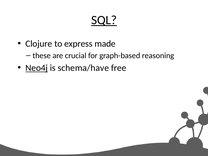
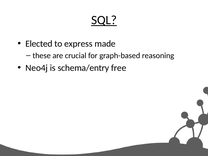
Clojure: Clojure -> Elected
Neo4j underline: present -> none
schema/have: schema/have -> schema/entry
